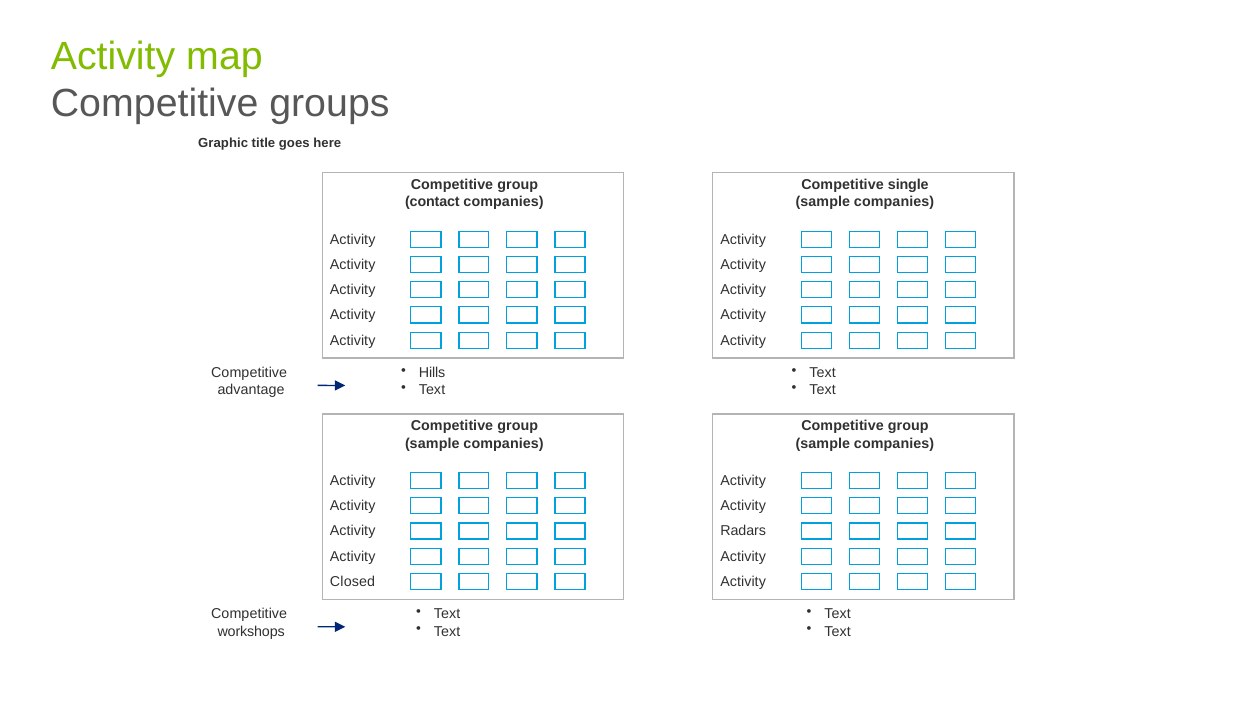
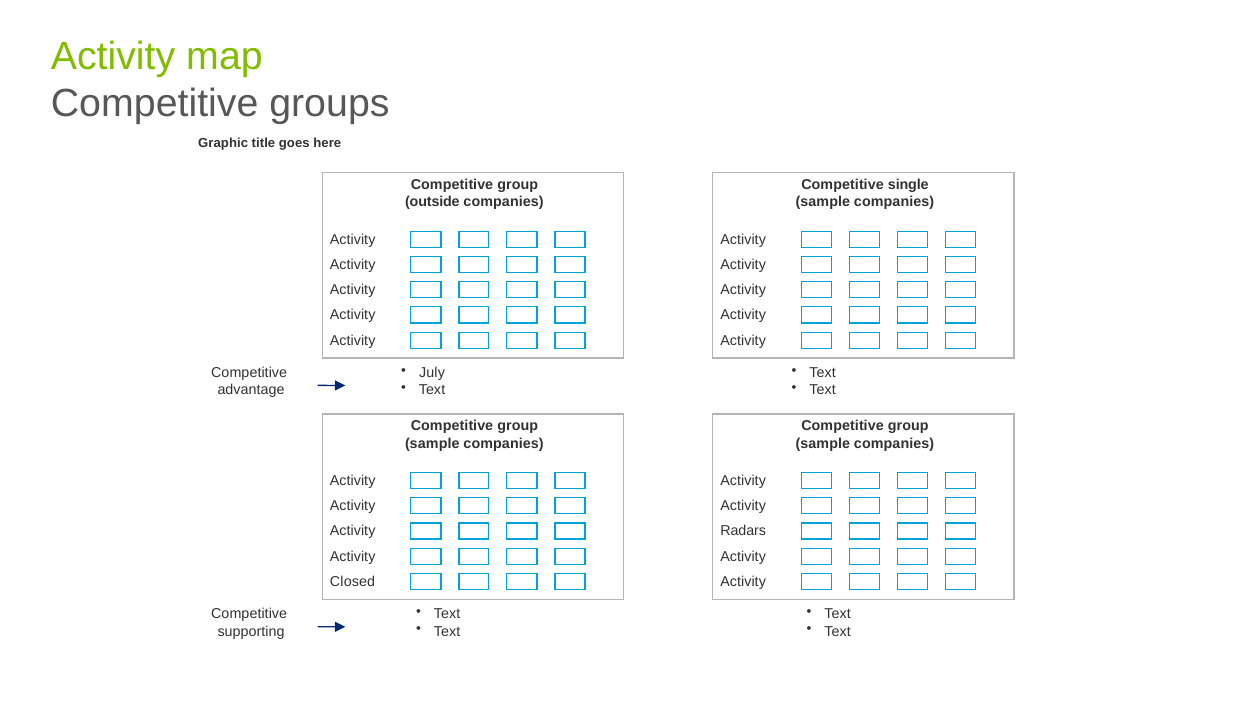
contact: contact -> outside
Hills: Hills -> July
workshops: workshops -> supporting
